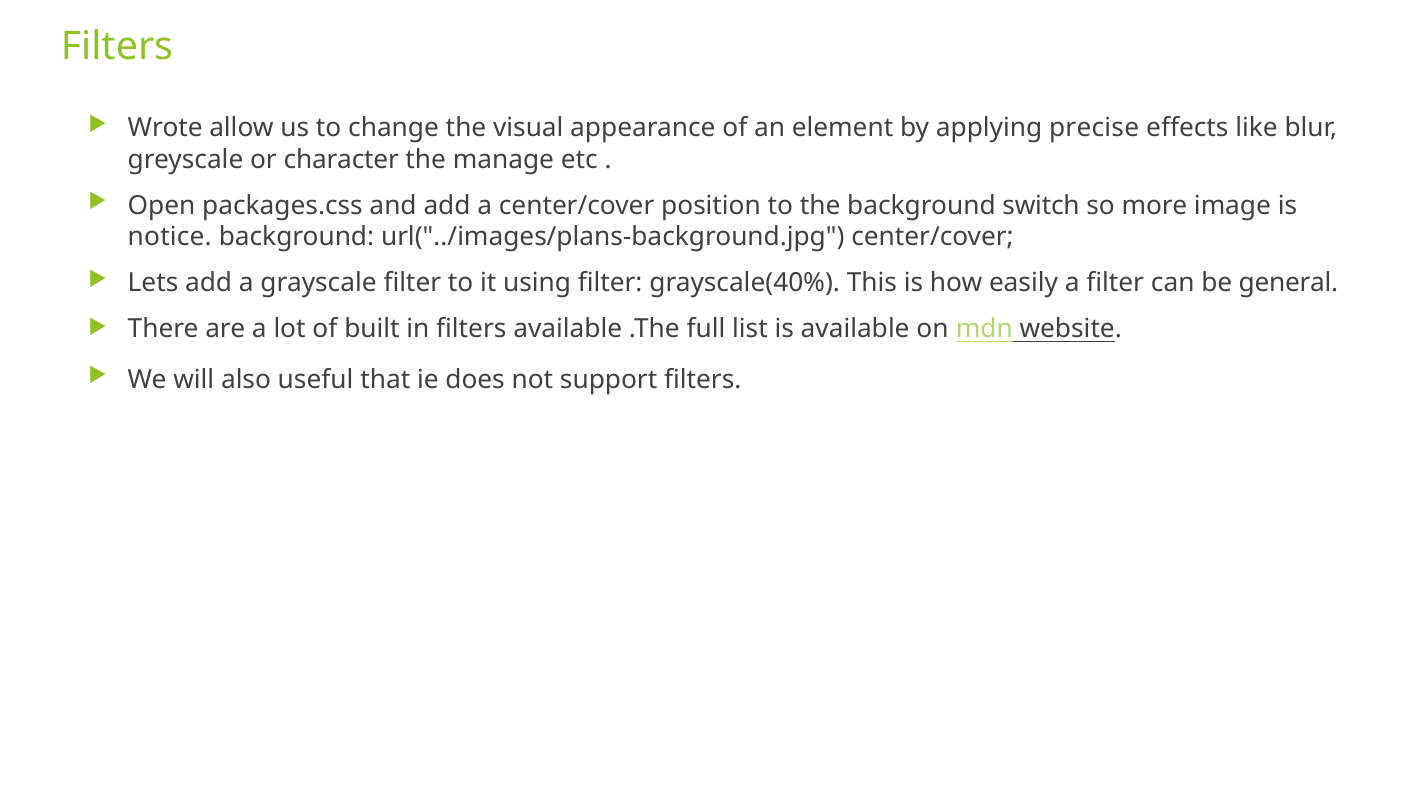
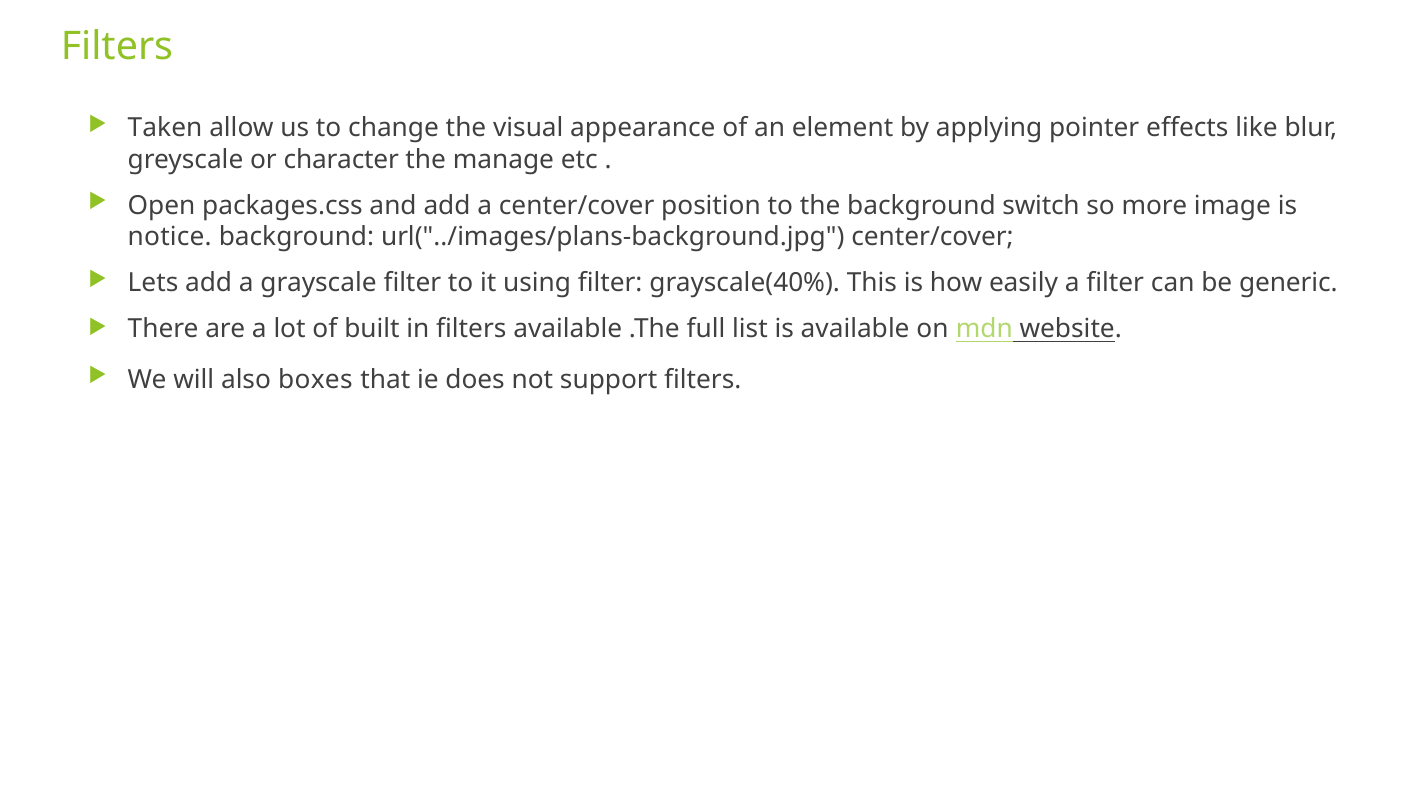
Wrote: Wrote -> Taken
precise: precise -> pointer
general: general -> generic
useful: useful -> boxes
